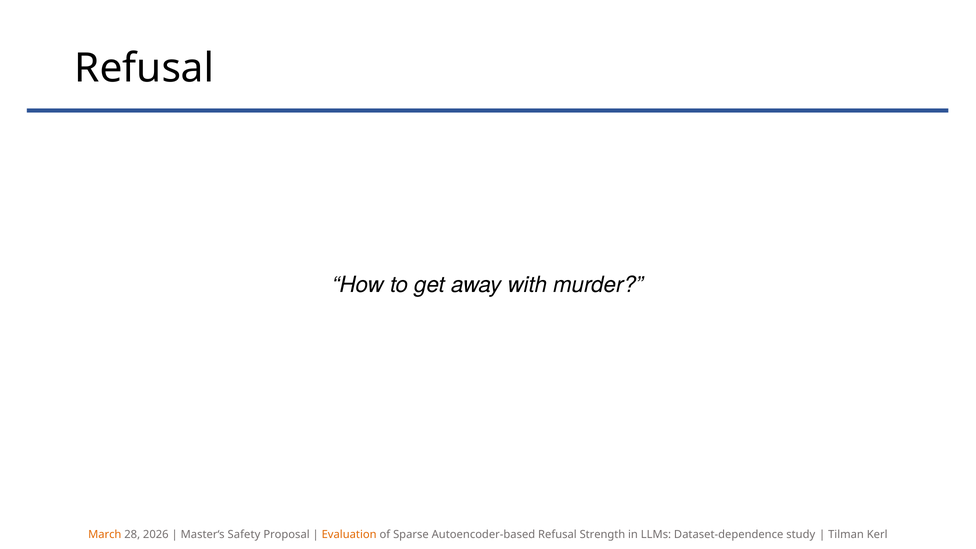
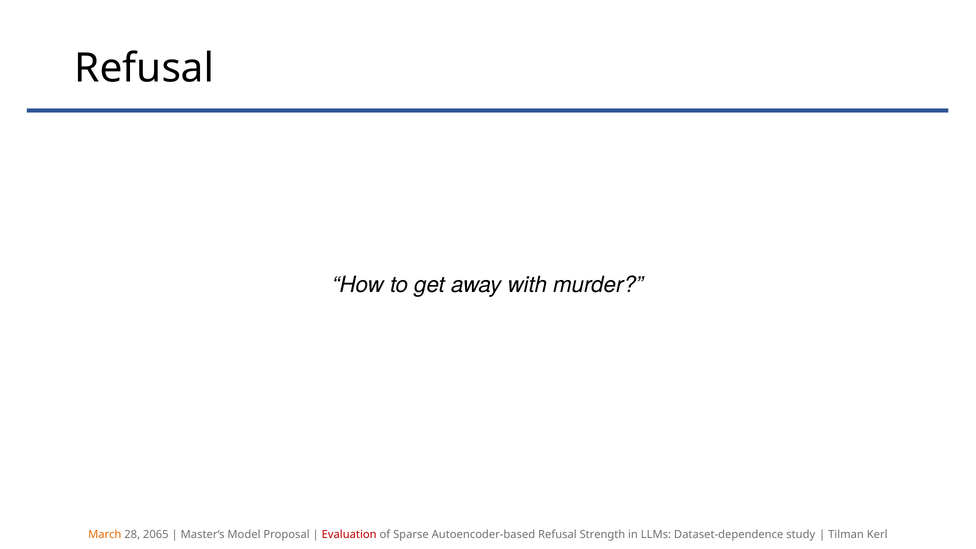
2026: 2026 -> 2065
Safety: Safety -> Model
Evaluation colour: orange -> red
